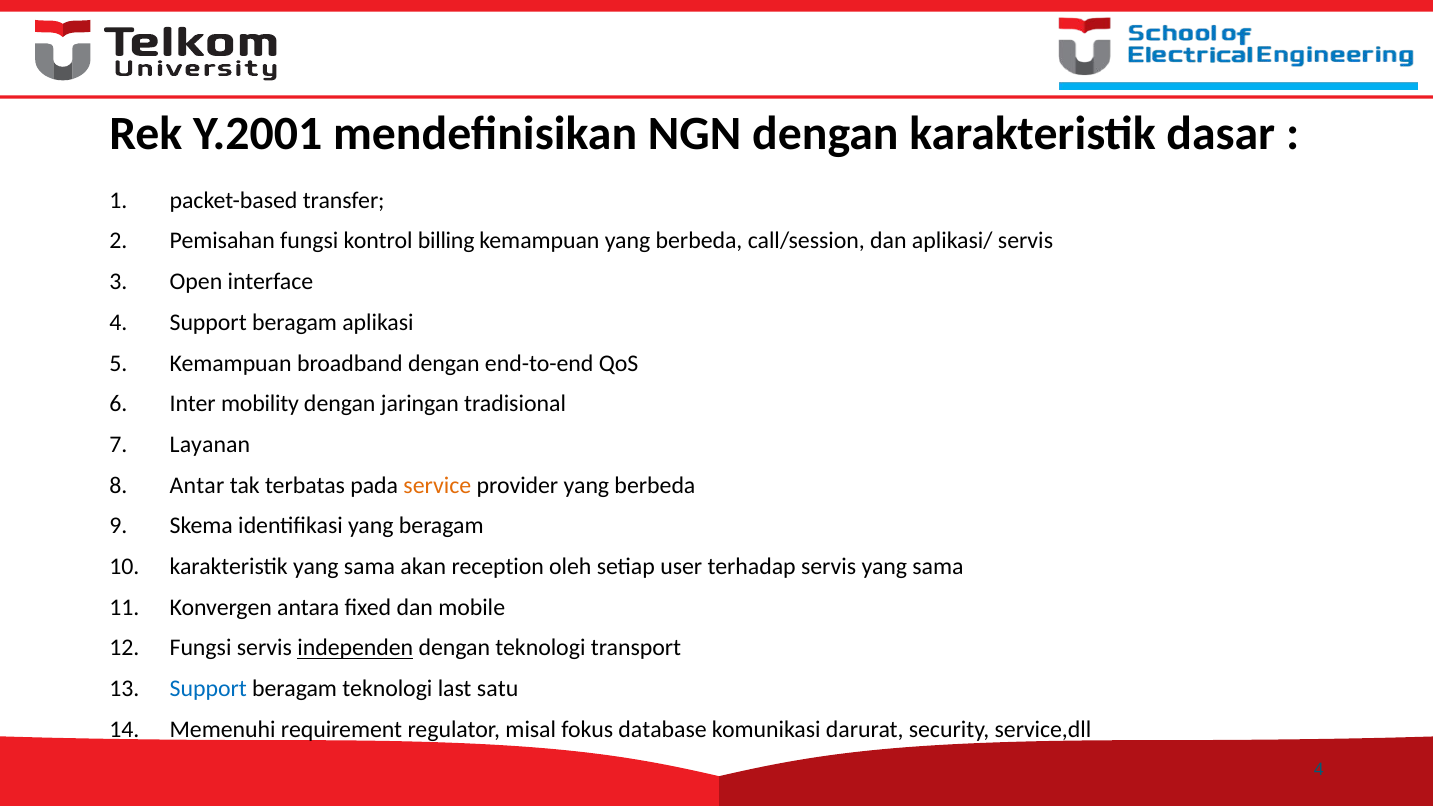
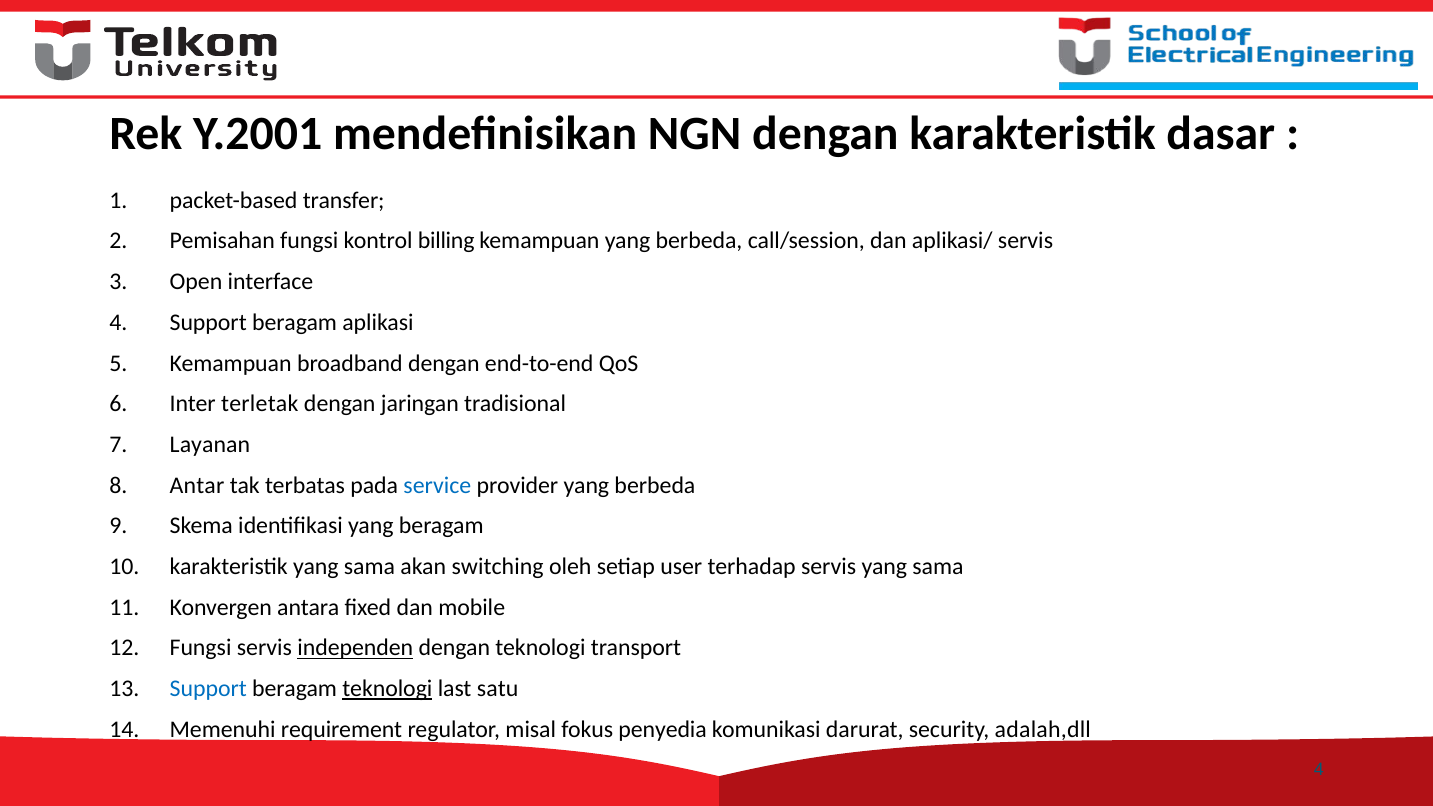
mobility: mobility -> terletak
service colour: orange -> blue
reception: reception -> switching
teknologi at (387, 689) underline: none -> present
database: database -> penyedia
service,dll: service,dll -> adalah,dll
